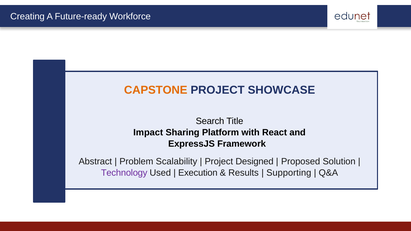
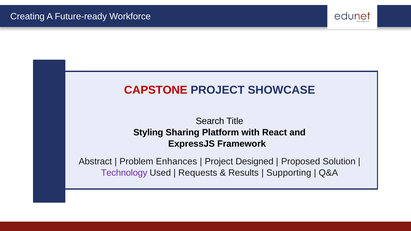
CAPSTONE colour: orange -> red
Impact: Impact -> Styling
Scalability: Scalability -> Enhances
Execution: Execution -> Requests
